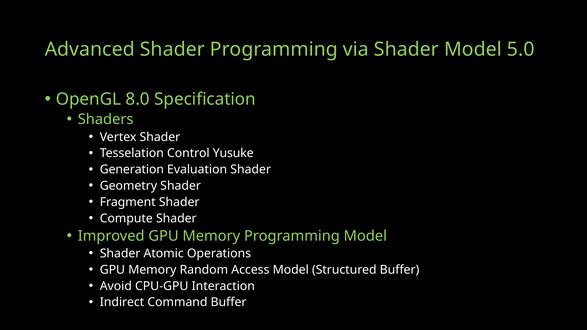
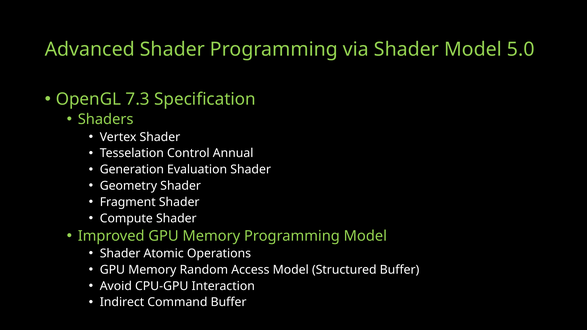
8.0: 8.0 -> 7.3
Yusuke: Yusuke -> Annual
